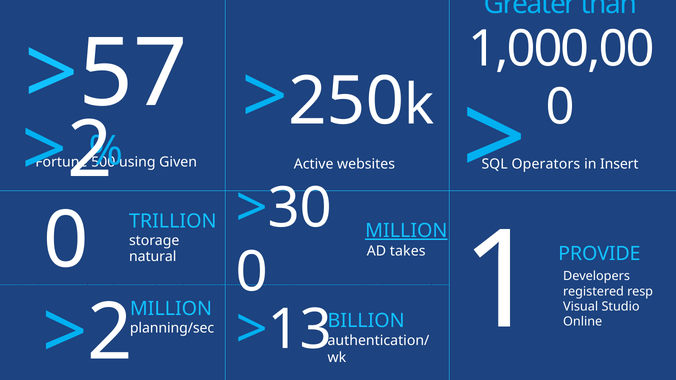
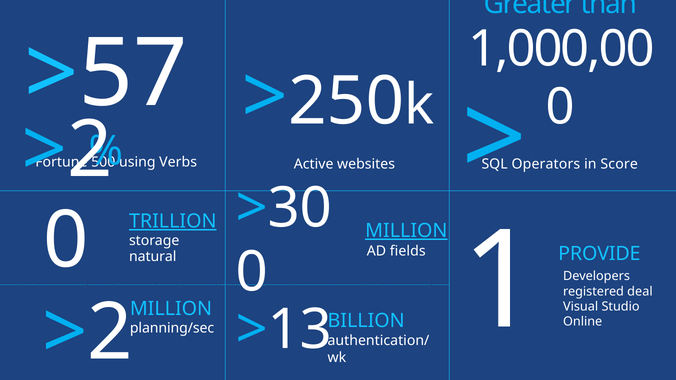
Given: Given -> Verbs
Insert: Insert -> Score
TRILLION underline: none -> present
takes: takes -> fields
resp: resp -> deal
